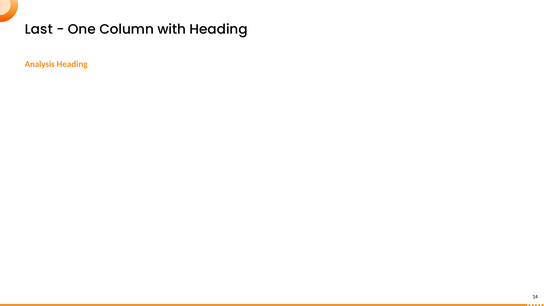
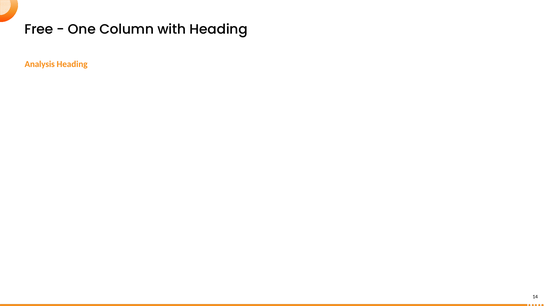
Last: Last -> Free
